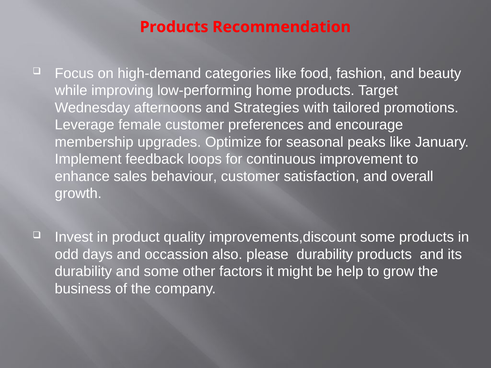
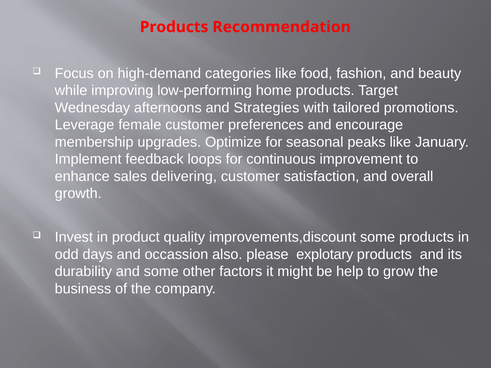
behaviour: behaviour -> delivering
please durability: durability -> explotary
